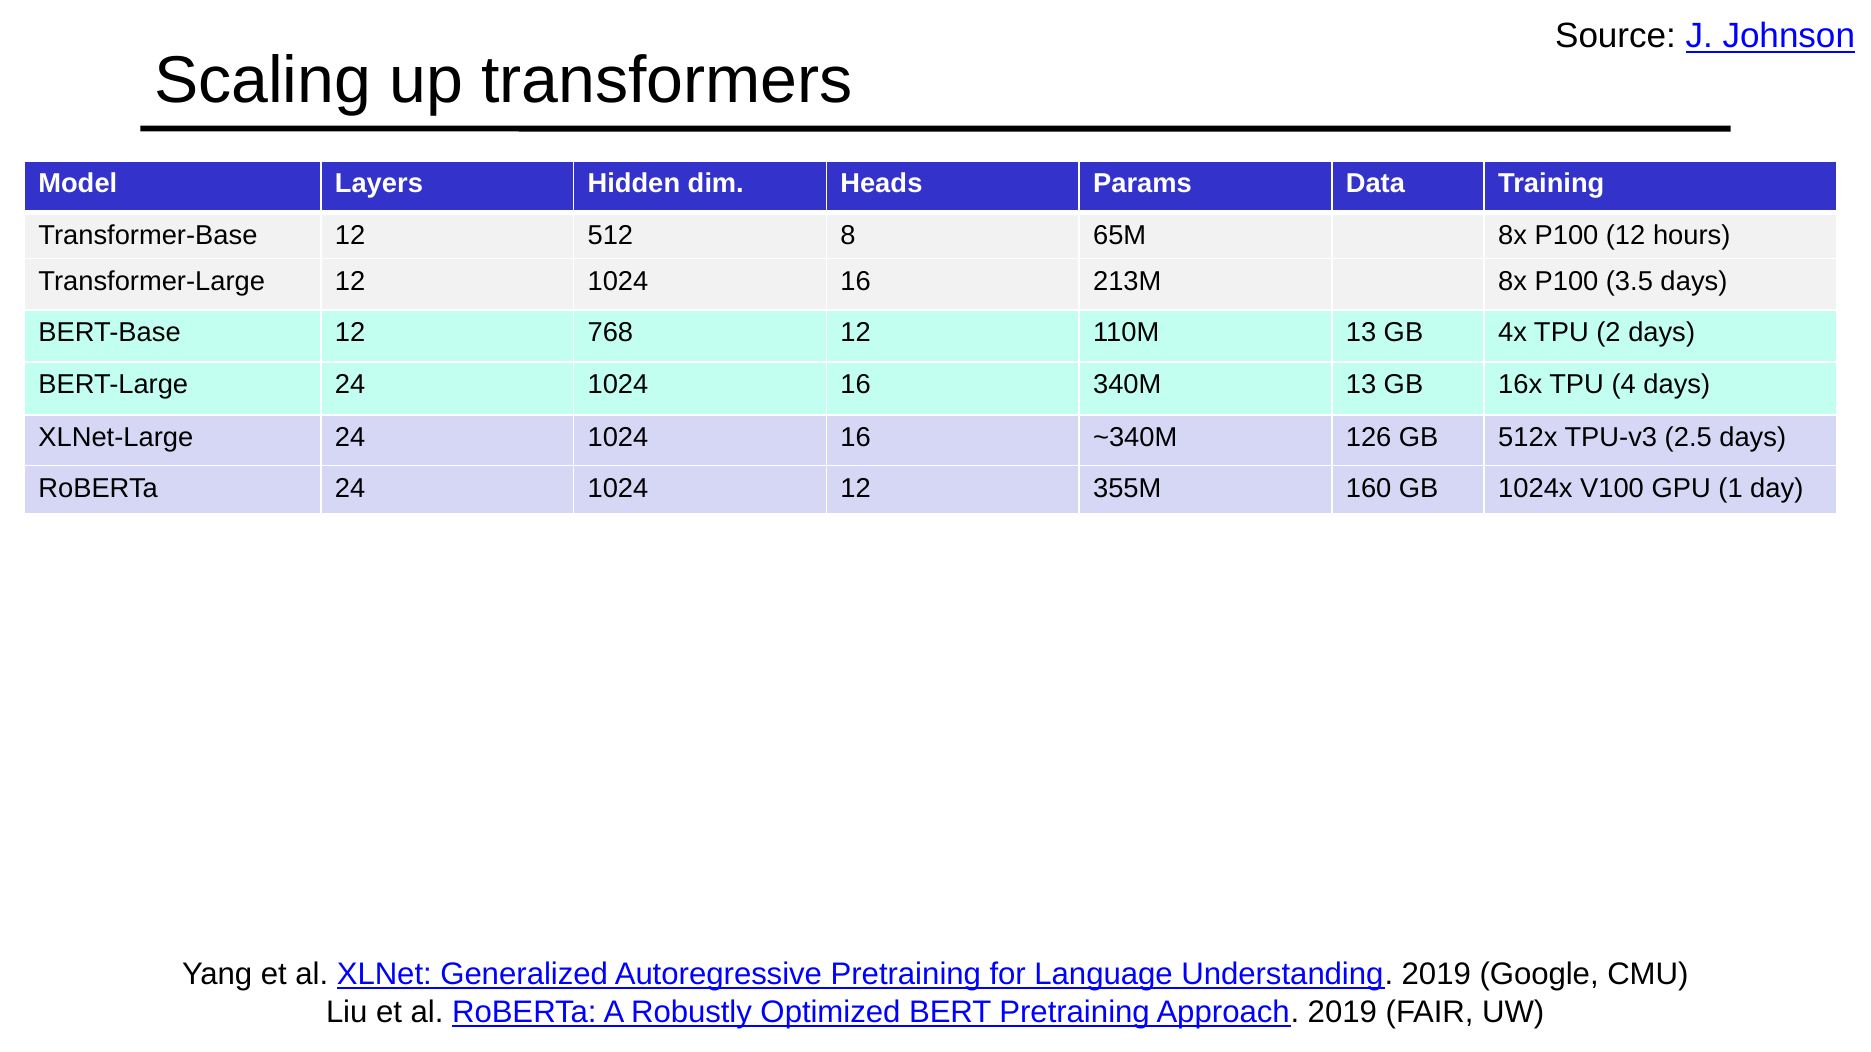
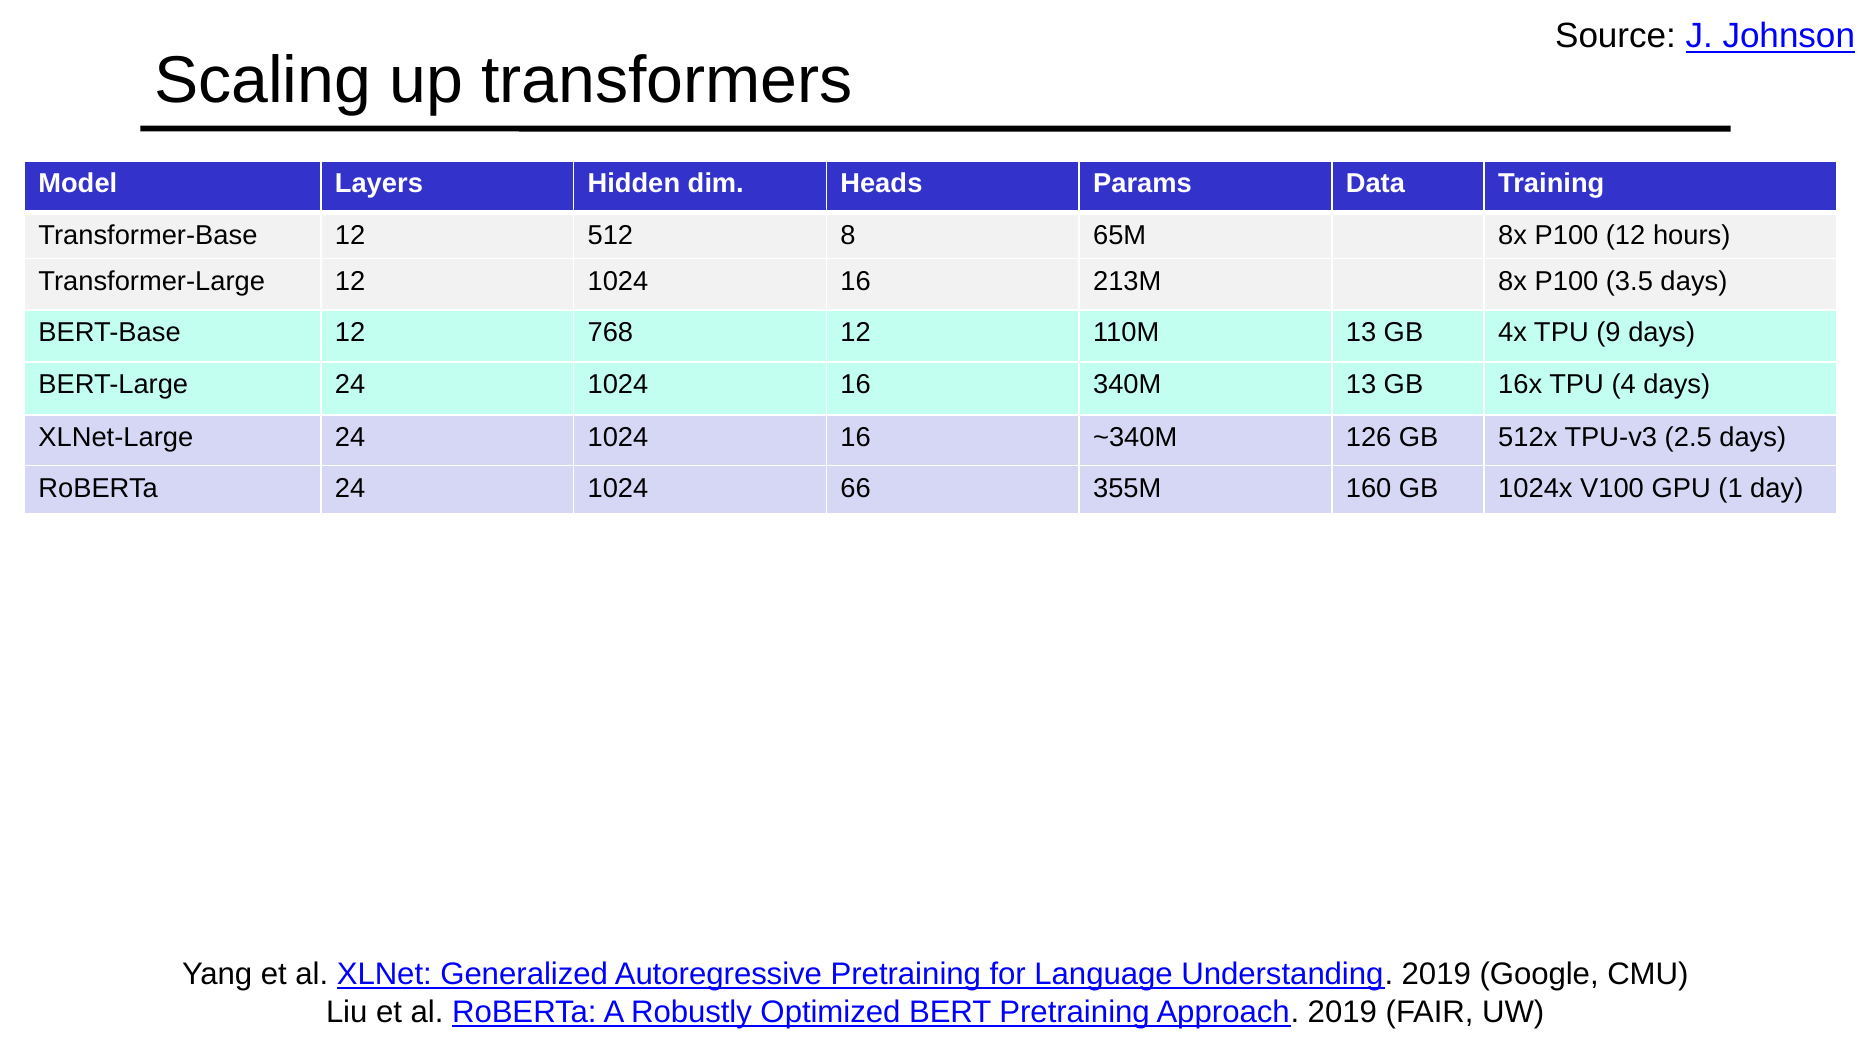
2: 2 -> 9
1024 12: 12 -> 66
